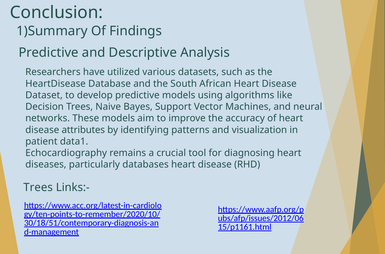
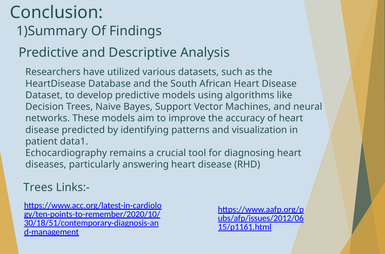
attributes: attributes -> predicted
databases: databases -> answering
